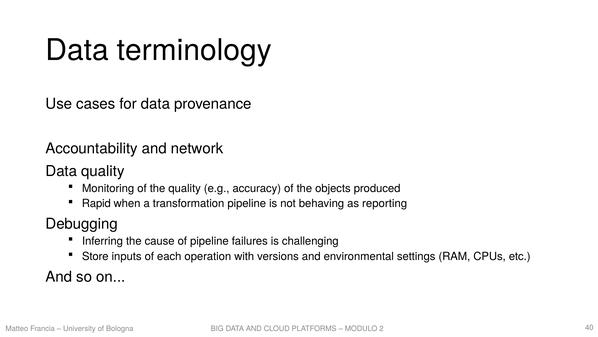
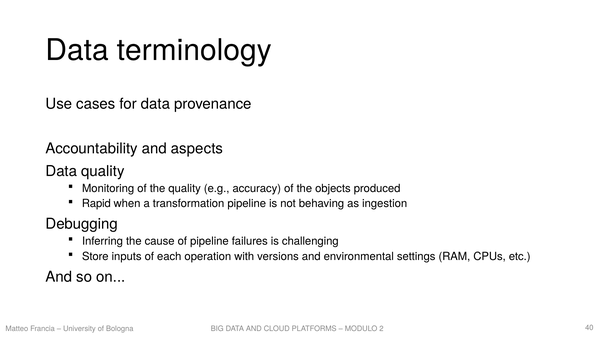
network: network -> aspects
reporting: reporting -> ingestion
